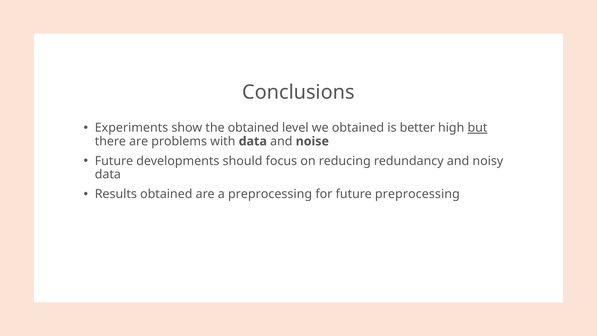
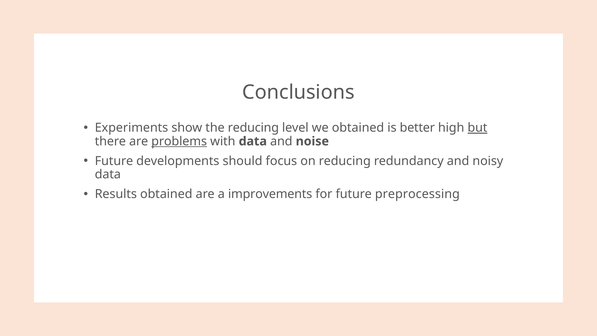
the obtained: obtained -> reducing
problems underline: none -> present
a preprocessing: preprocessing -> improvements
